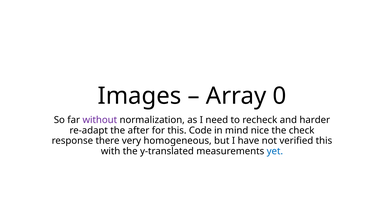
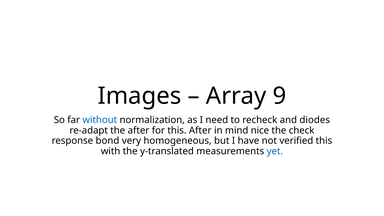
0: 0 -> 9
without colour: purple -> blue
harder: harder -> diodes
this Code: Code -> After
there: there -> bond
